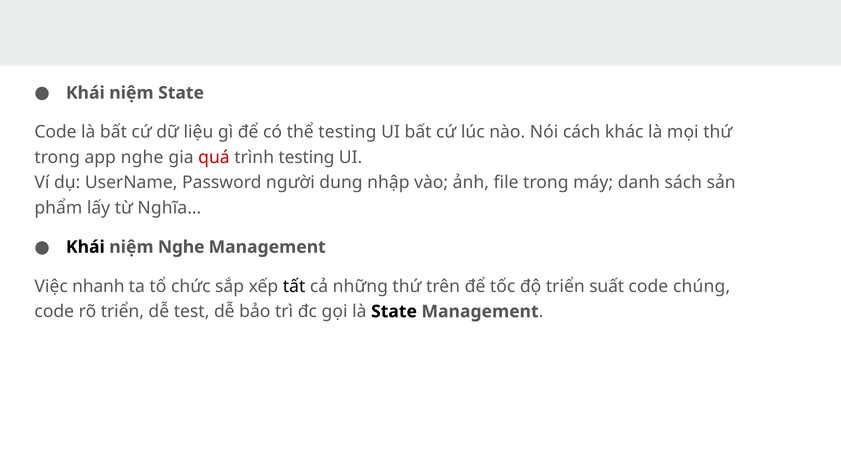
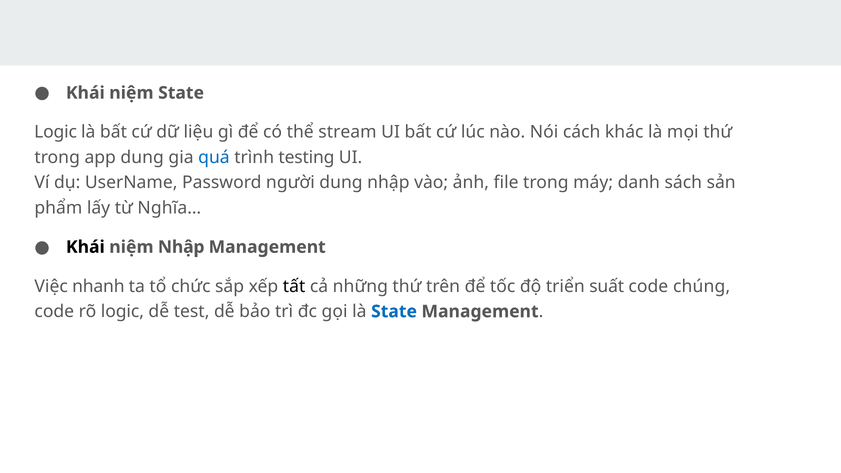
Code at (55, 132): Code -> Logic
thể testing: testing -> stream
app nghe: nghe -> dung
quá colour: red -> blue
niệm Nghe: Nghe -> Nhập
rõ triển: triển -> logic
State at (394, 312) colour: black -> blue
